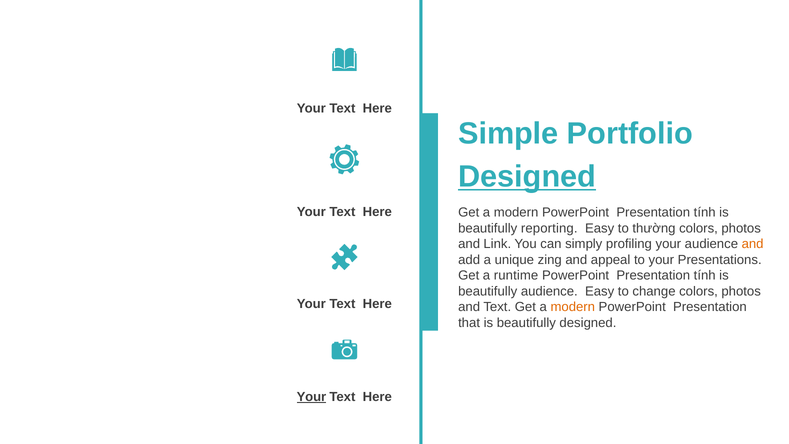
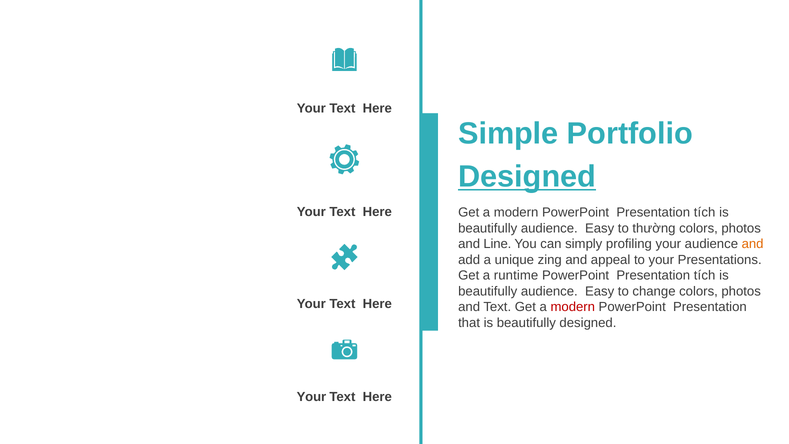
modern PowerPoint Presentation tính: tính -> tích
reporting at (549, 228): reporting -> audience
Link: Link -> Line
tính at (705, 275): tính -> tích
modern at (573, 307) colour: orange -> red
Your at (311, 397) underline: present -> none
